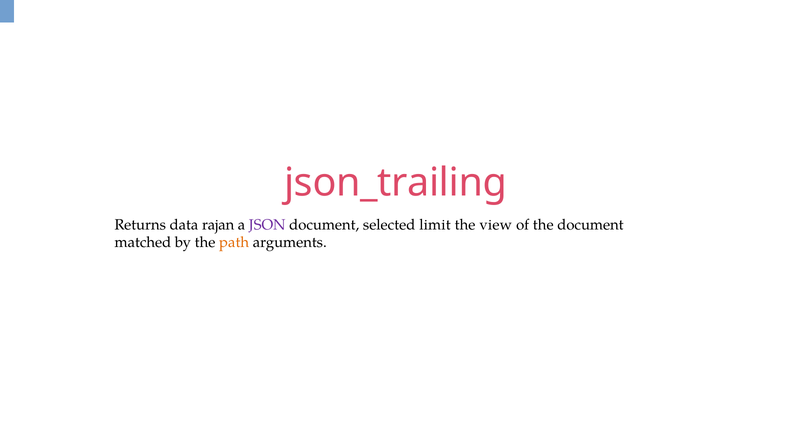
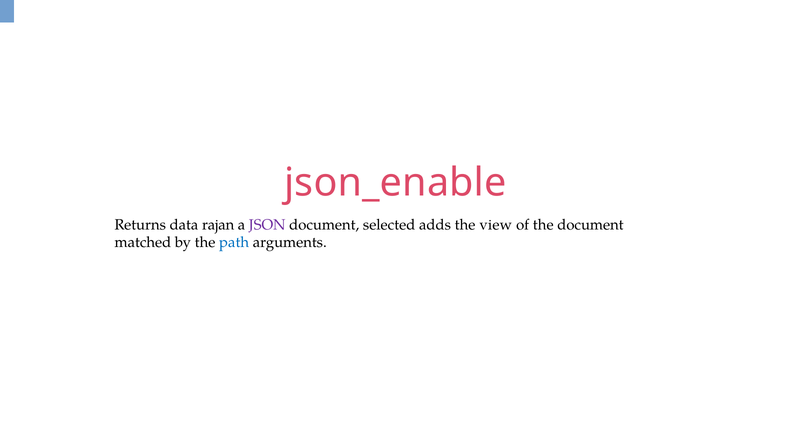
json_trailing: json_trailing -> json_enable
limit: limit -> adds
path colour: orange -> blue
